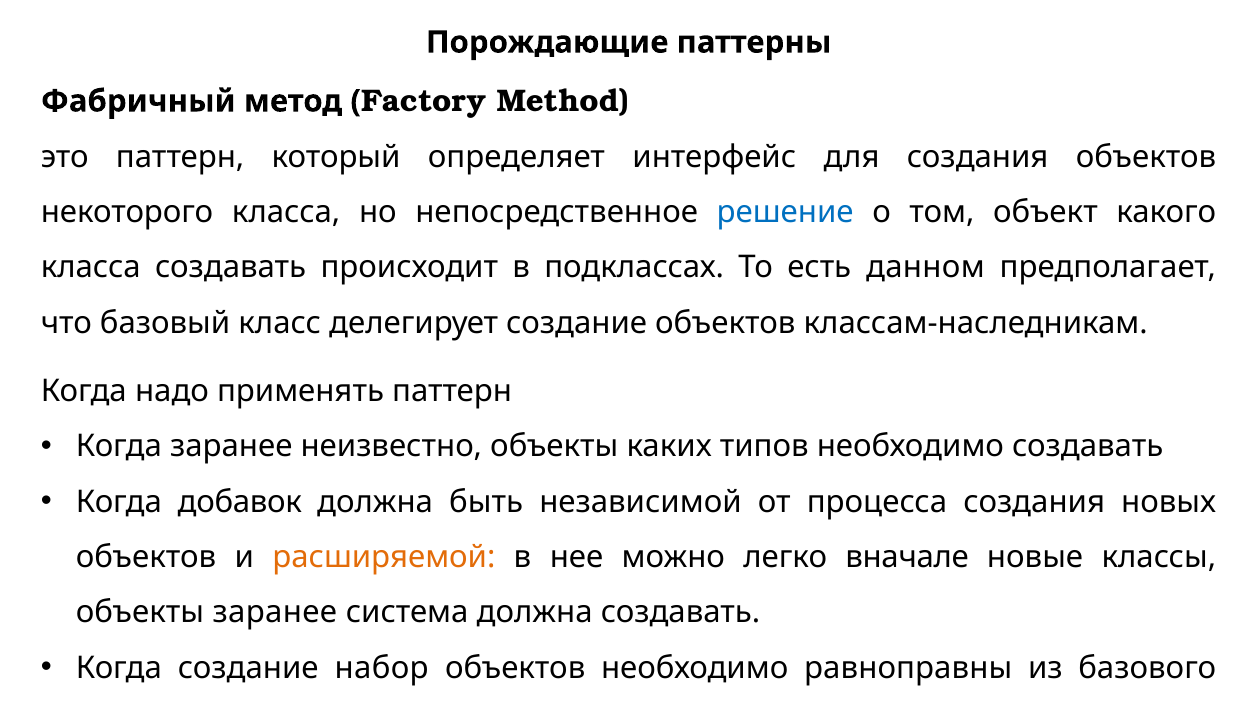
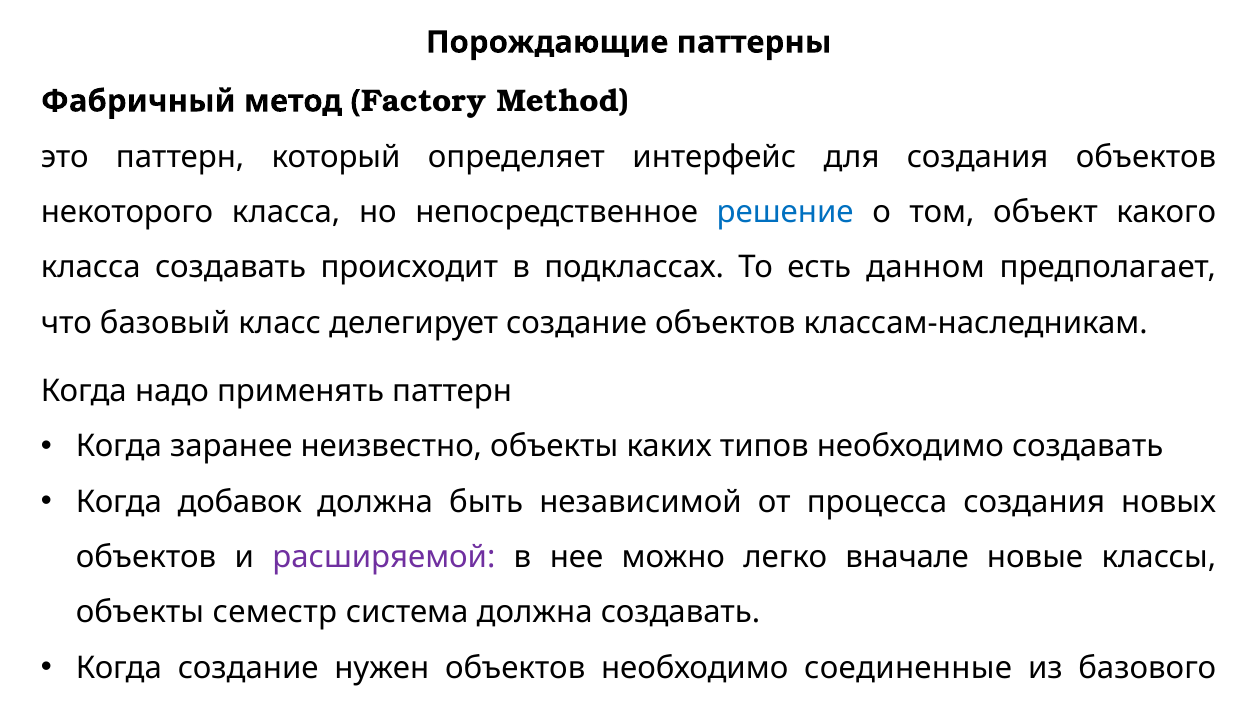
расширяемой colour: orange -> purple
объекты заранее: заранее -> семестр
набор: набор -> нужен
равноправны: равноправны -> соединенные
